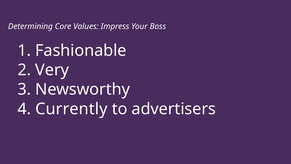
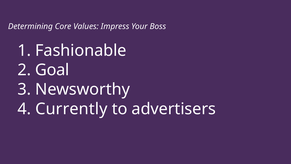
Very: Very -> Goal
